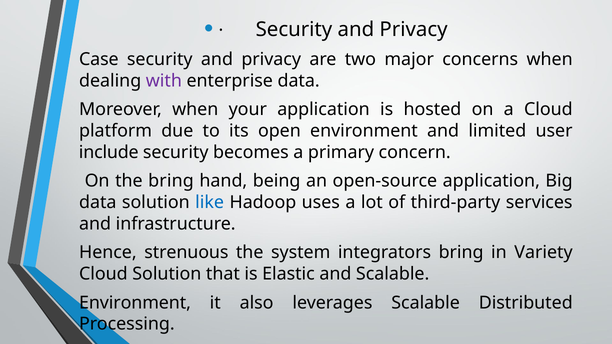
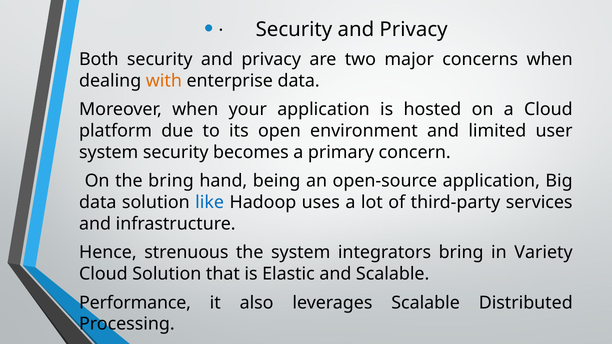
Case: Case -> Both
with colour: purple -> orange
include at (109, 152): include -> system
Environment at (135, 303): Environment -> Performance
